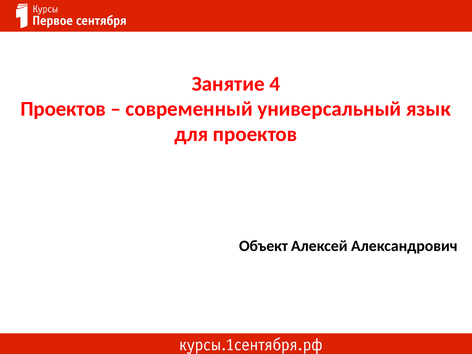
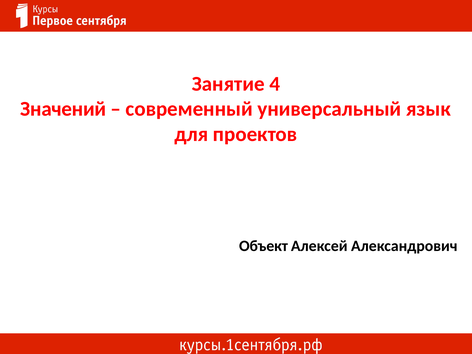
Проектов at (63, 109): Проектов -> Значений
